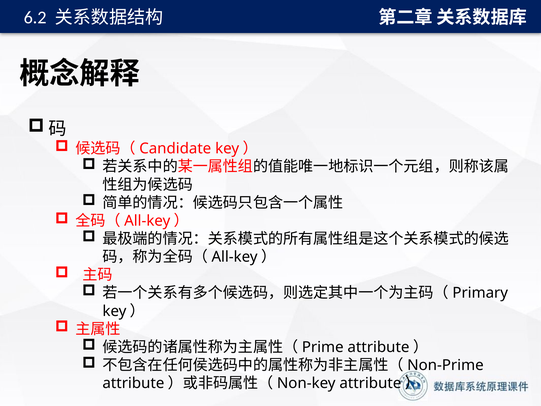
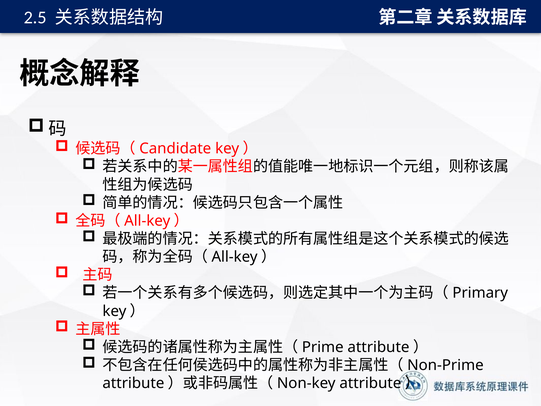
6.2: 6.2 -> 2.5
